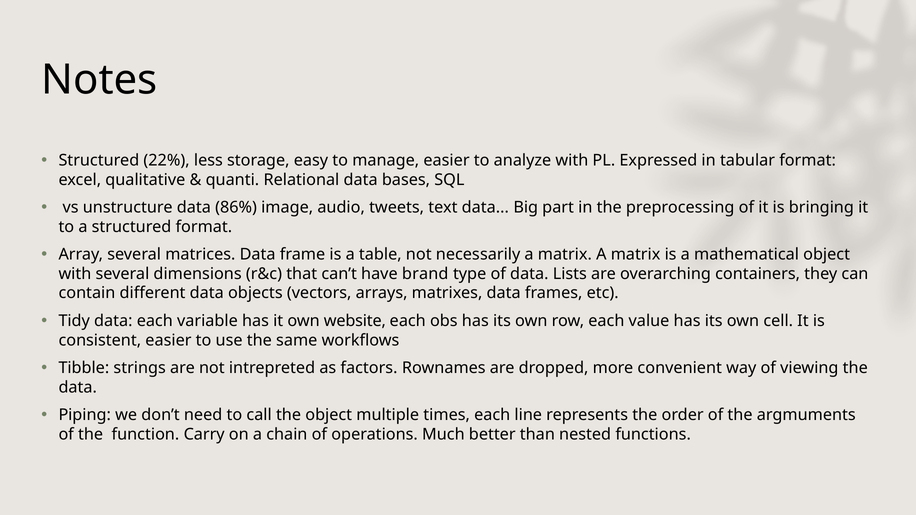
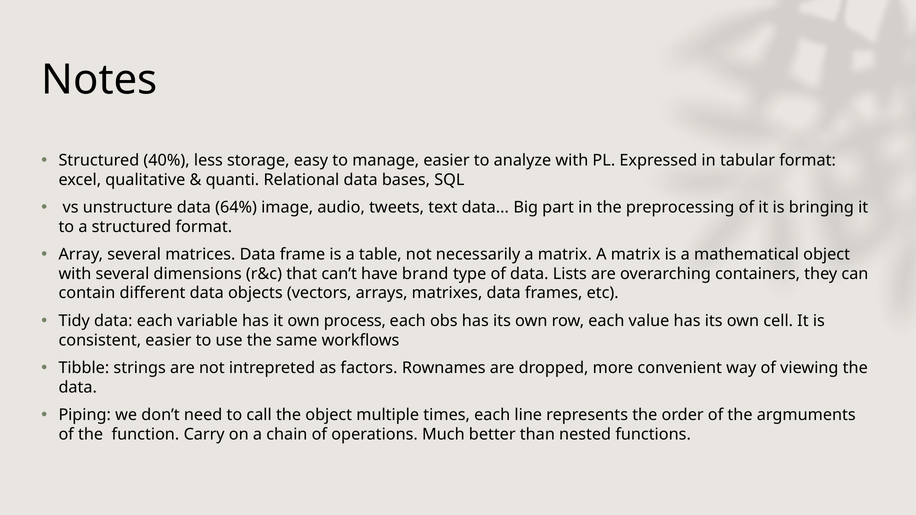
22%: 22% -> 40%
86%: 86% -> 64%
website: website -> process
